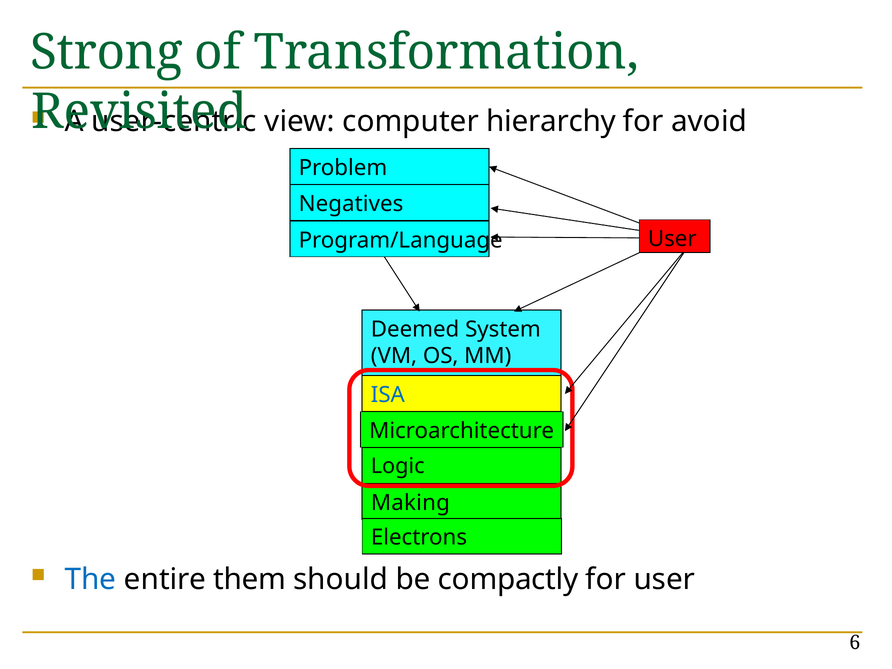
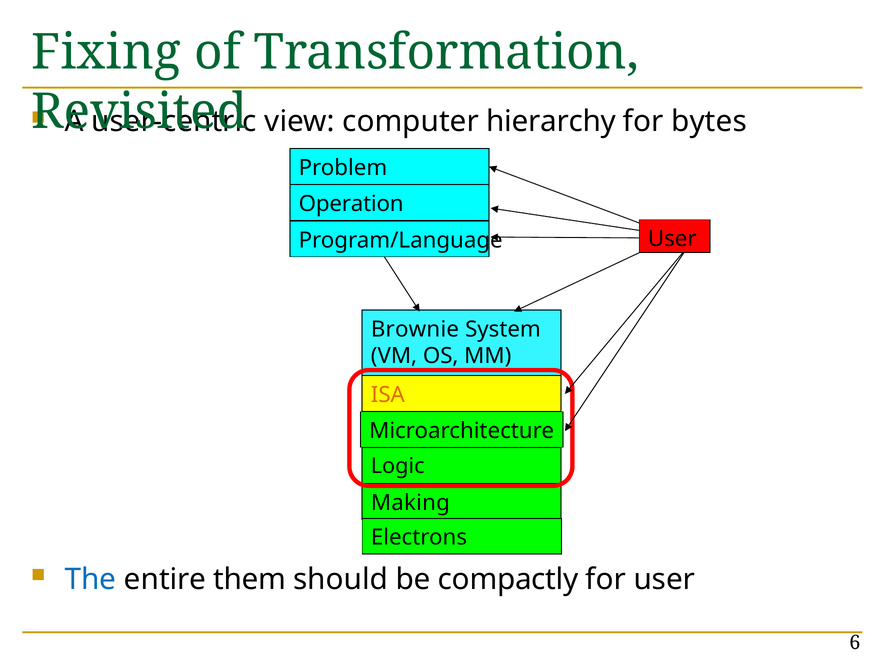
Strong: Strong -> Fixing
avoid: avoid -> bytes
Negatives: Negatives -> Operation
Deemed: Deemed -> Brownie
ISA colour: blue -> orange
